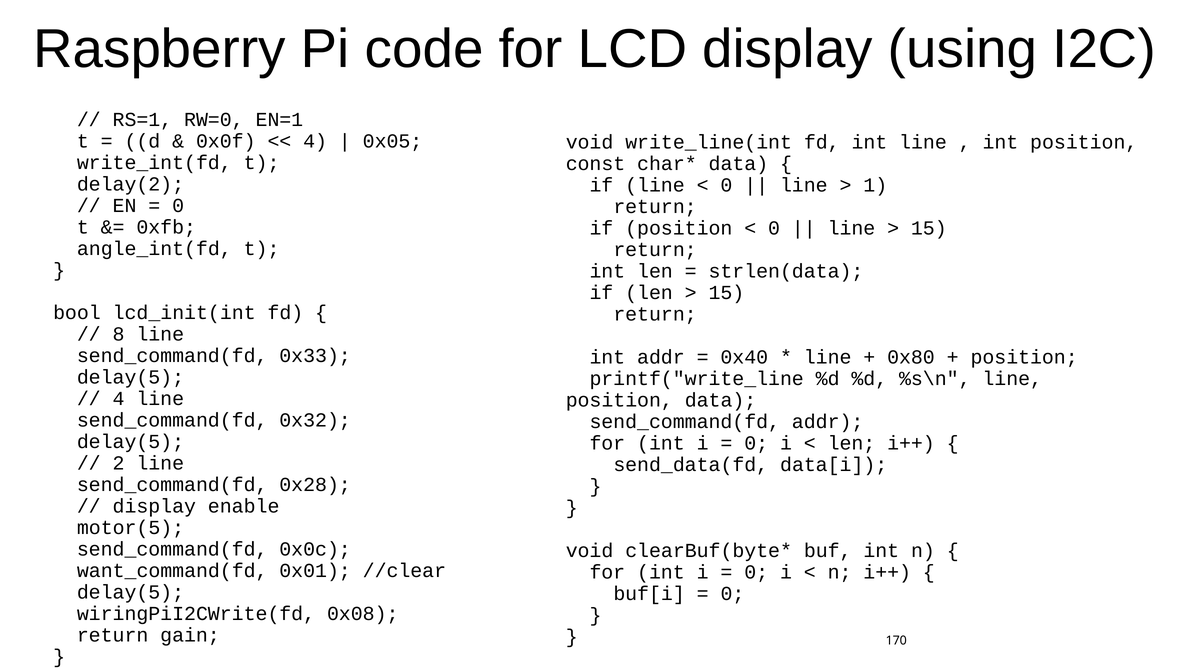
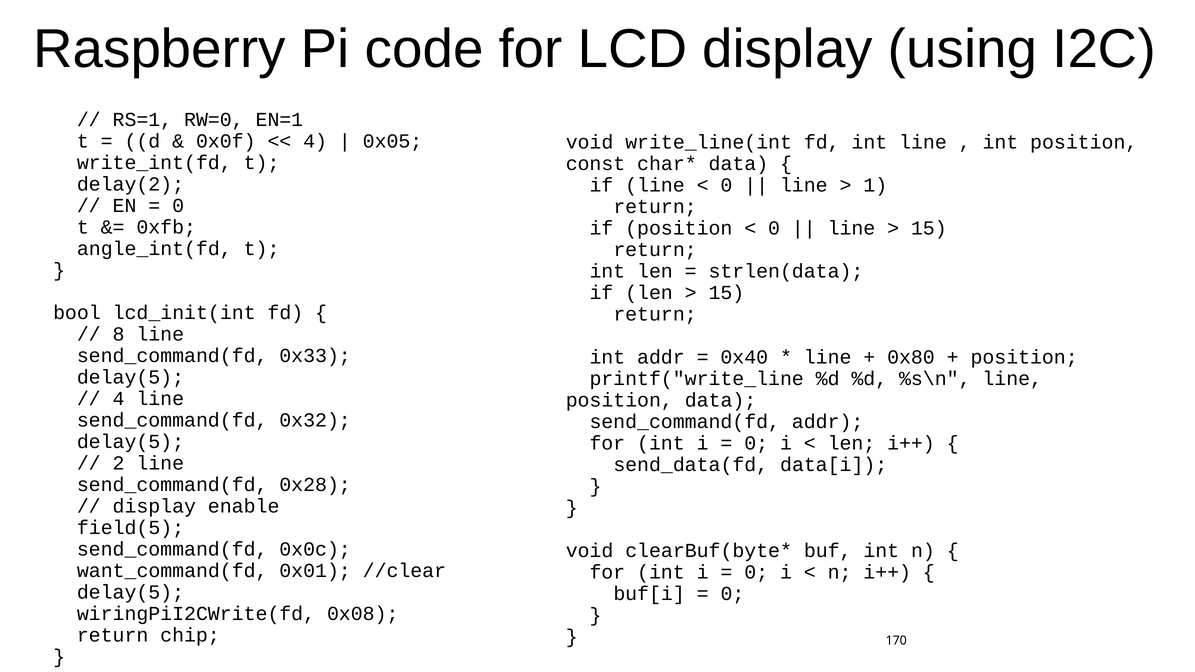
motor(5: motor(5 -> field(5
gain: gain -> chip
